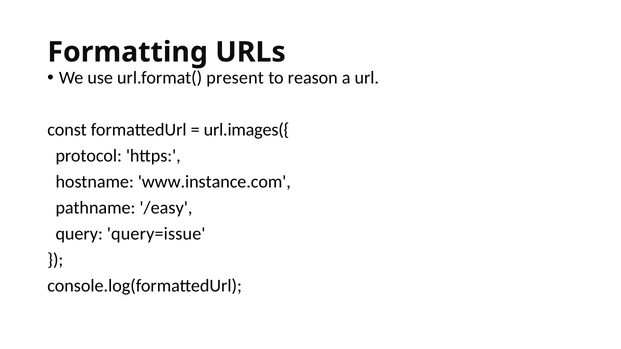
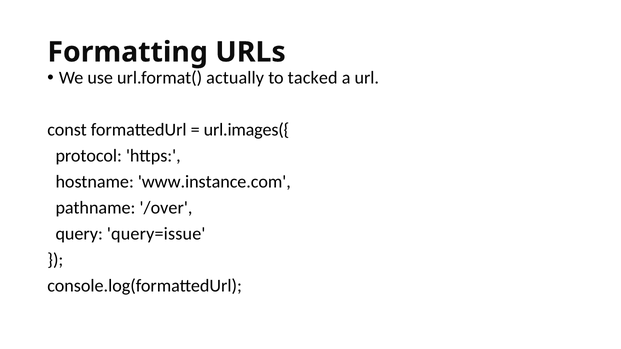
present: present -> actually
reason: reason -> tacked
/easy: /easy -> /over
